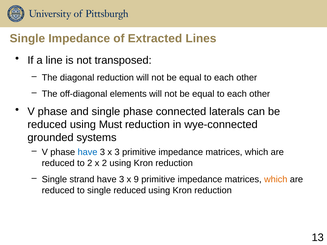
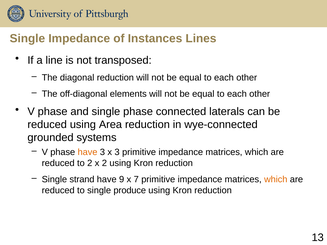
Extracted: Extracted -> Instances
Must: Must -> Area
have at (88, 152) colour: blue -> orange
3 at (122, 180): 3 -> 9
9: 9 -> 7
single reduced: reduced -> produce
